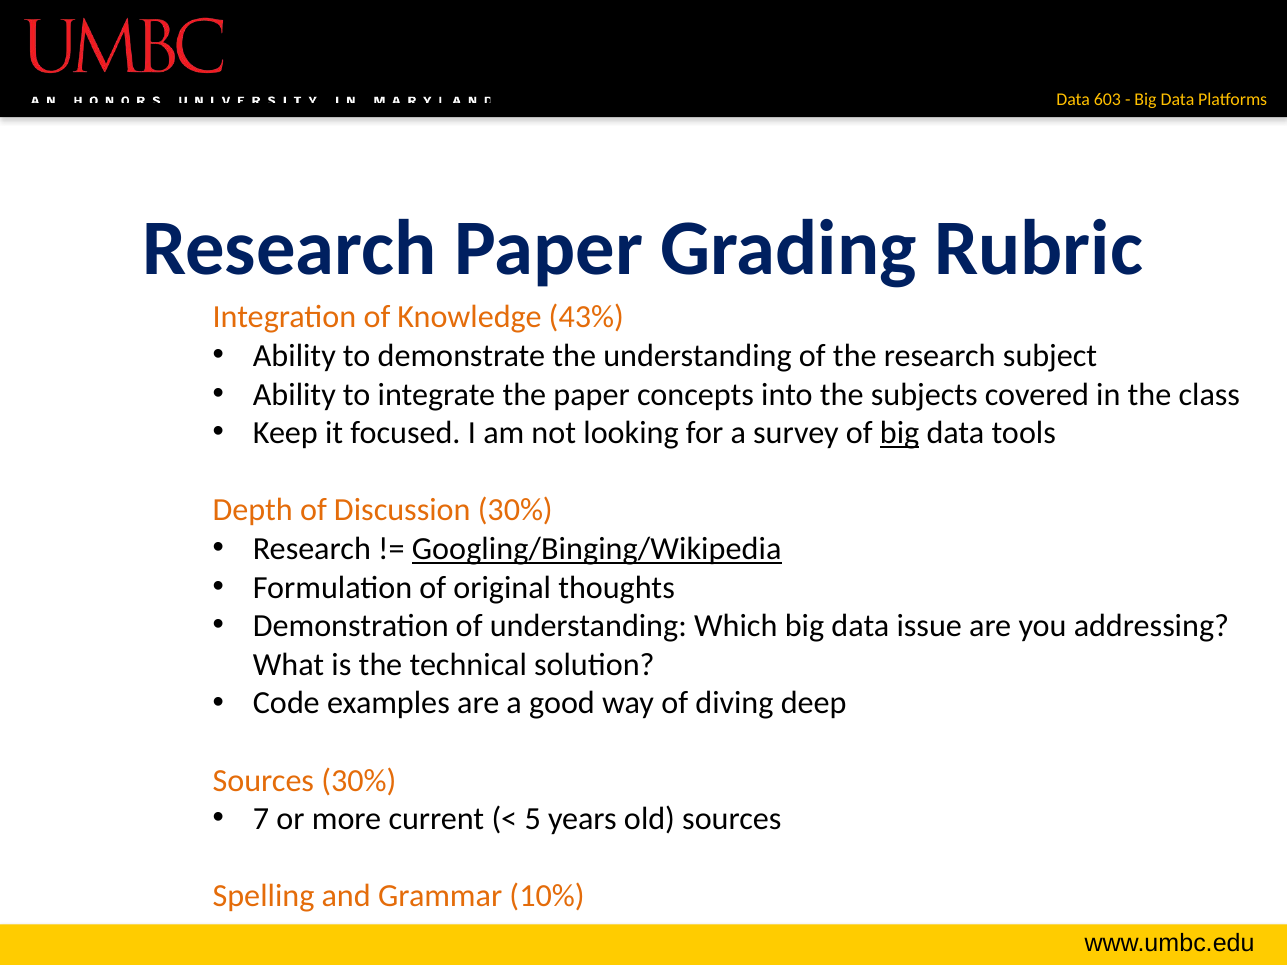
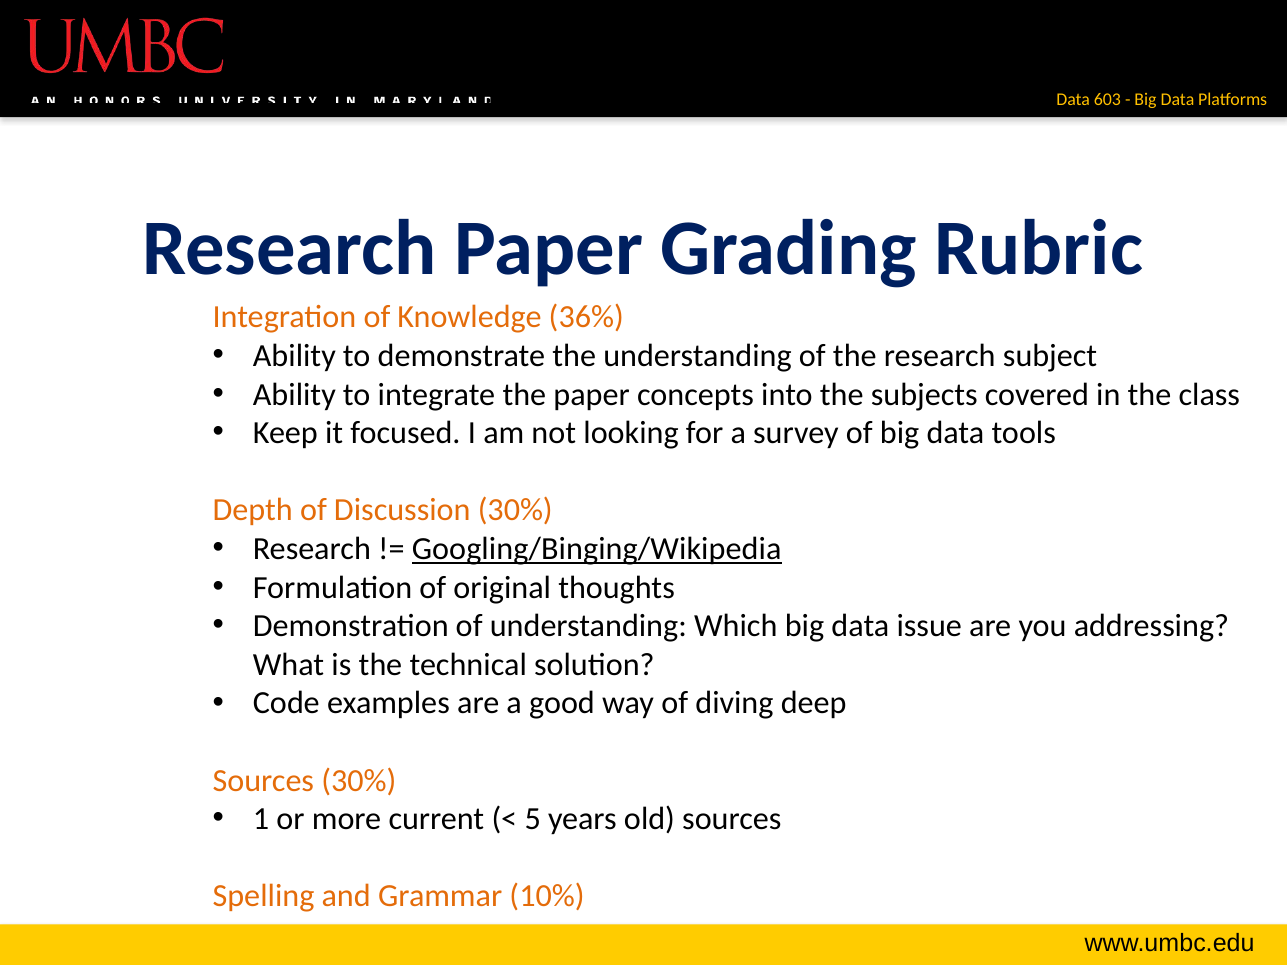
43%: 43% -> 36%
big at (900, 433) underline: present -> none
7: 7 -> 1
